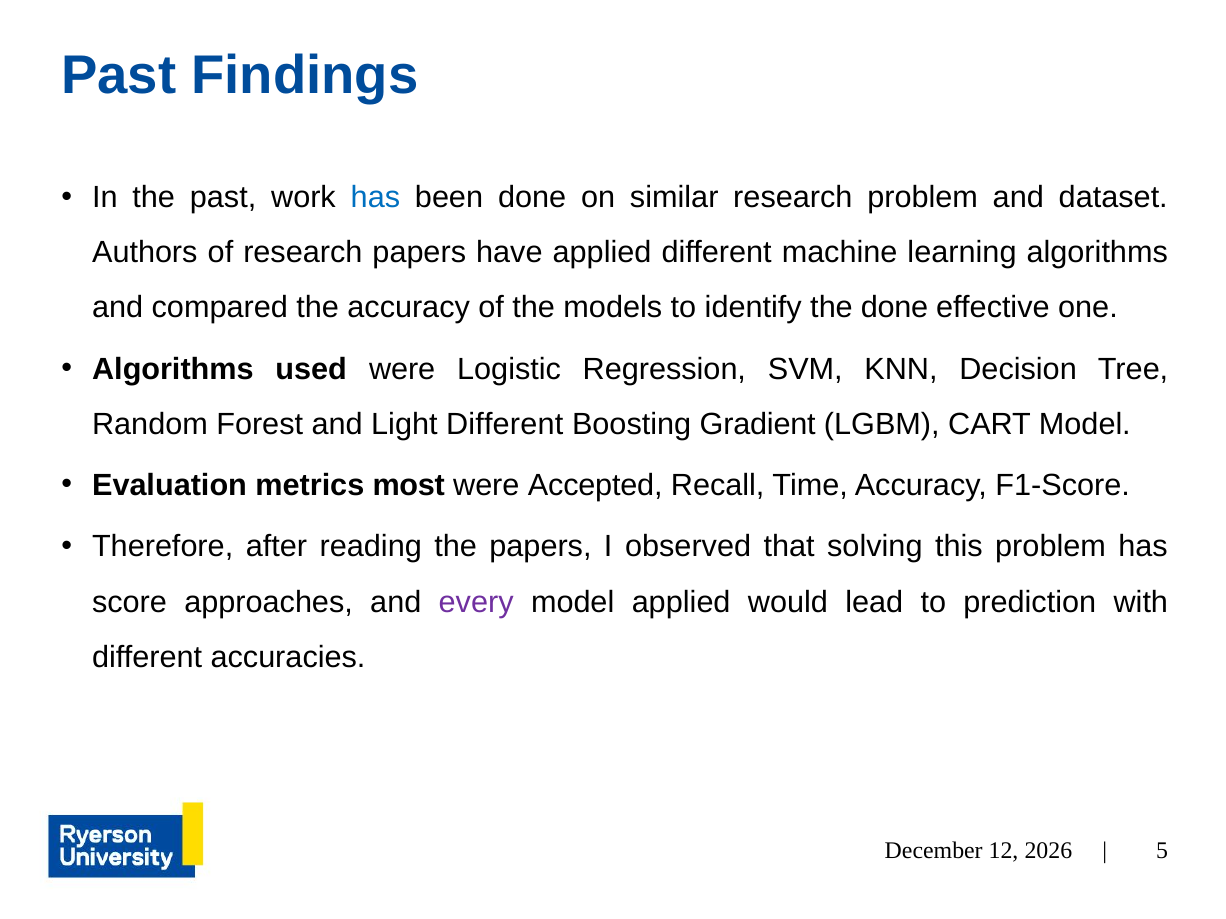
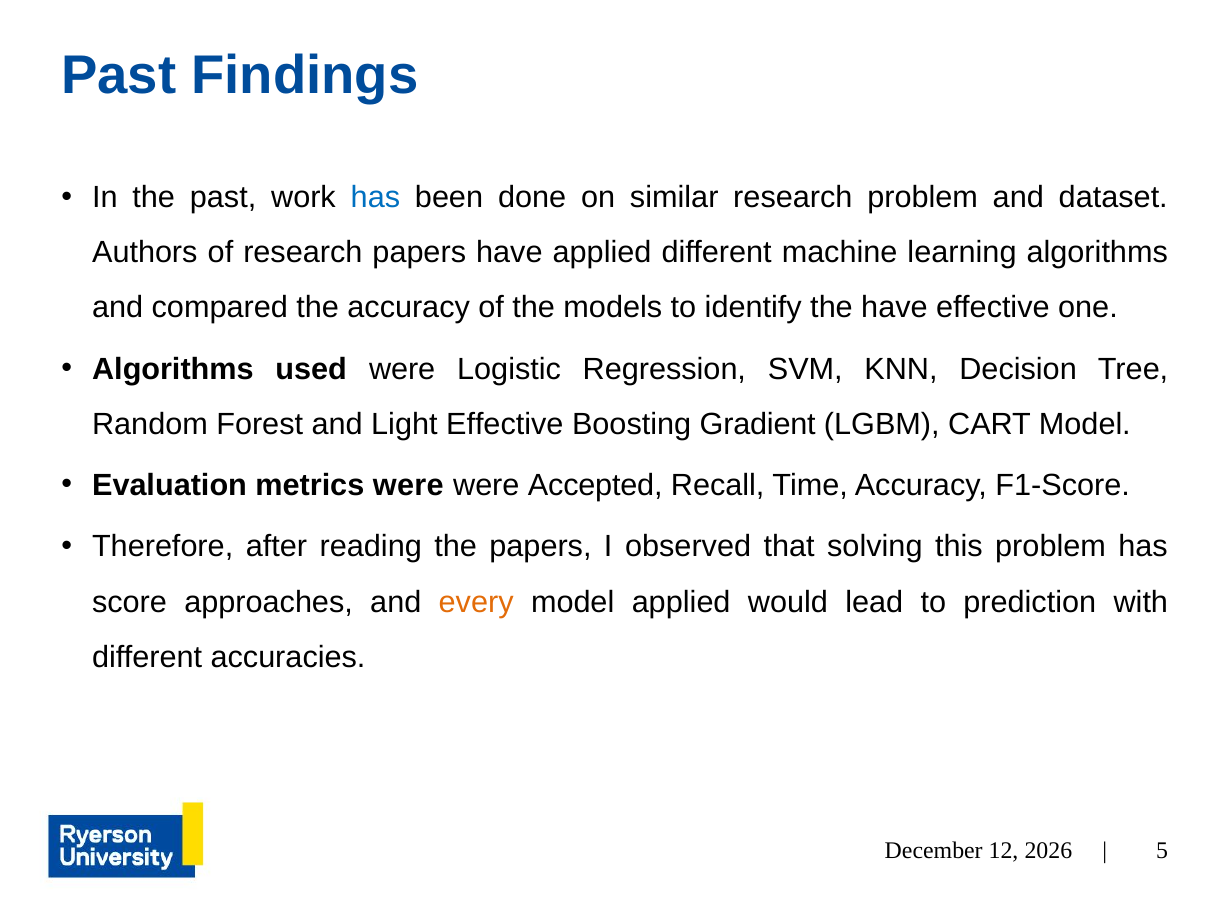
the done: done -> have
Light Different: Different -> Effective
metrics most: most -> were
every colour: purple -> orange
